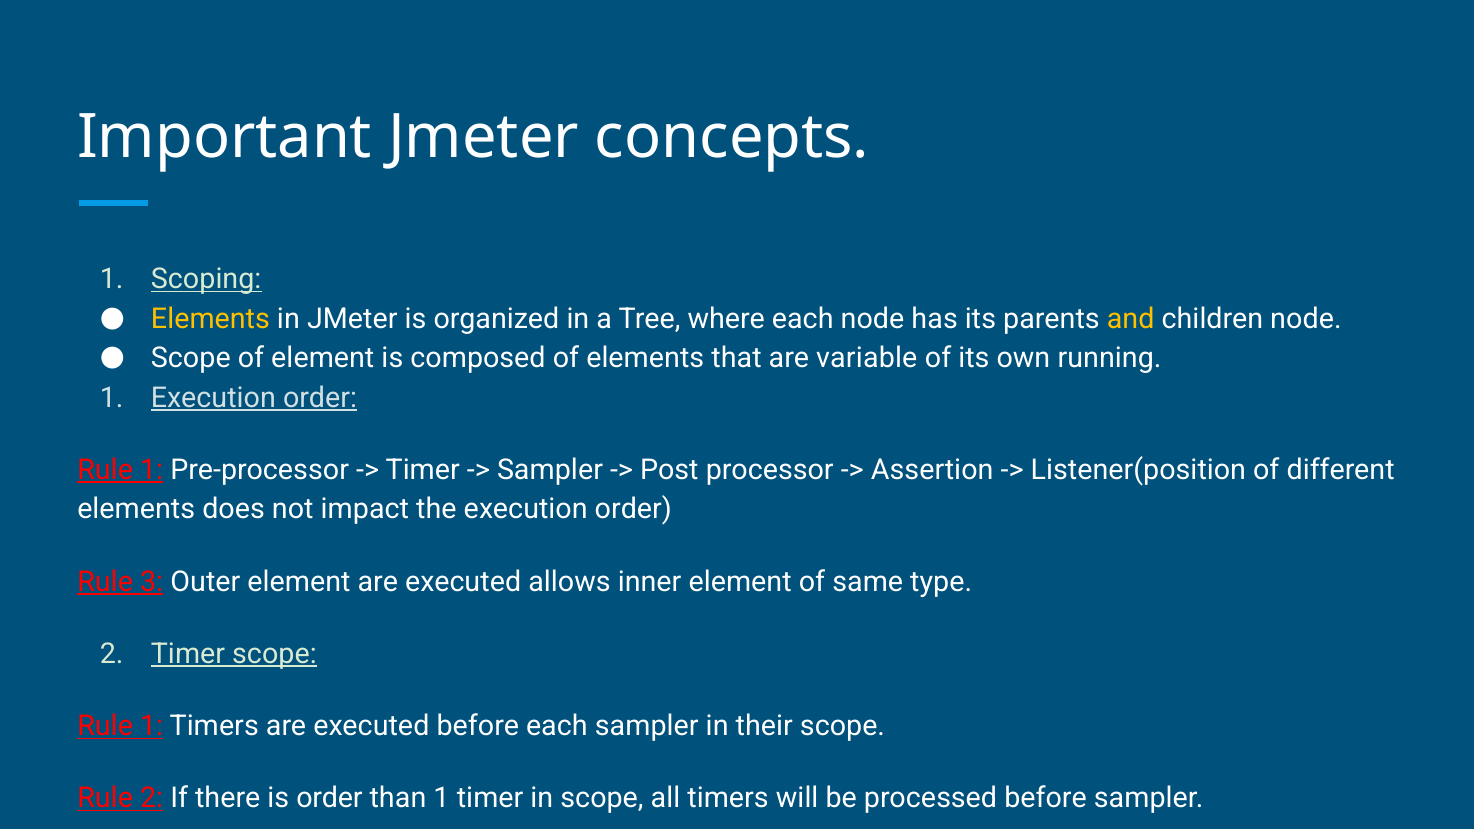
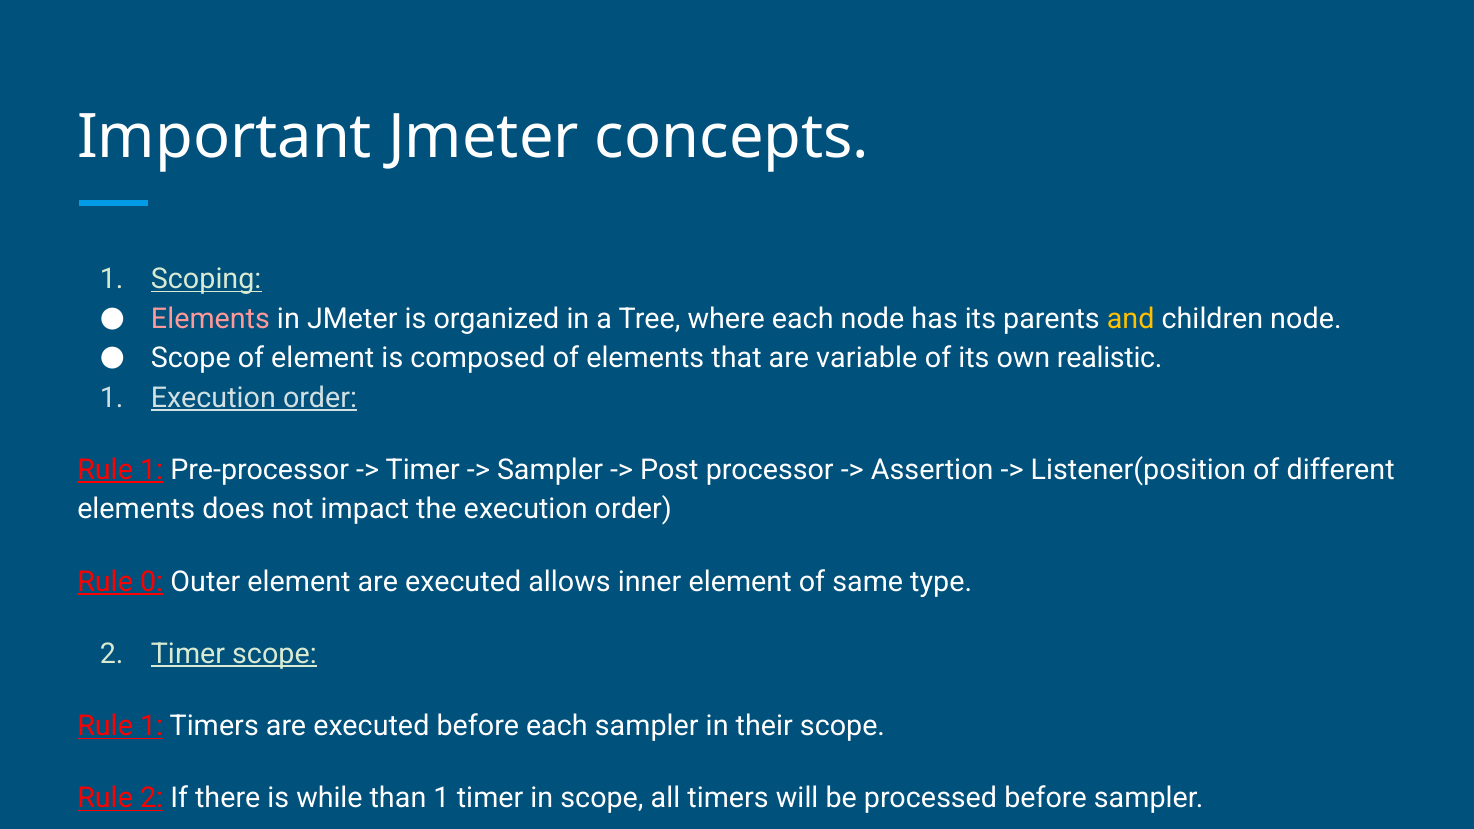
Elements at (210, 319) colour: yellow -> pink
running: running -> realistic
3: 3 -> 0
is order: order -> while
